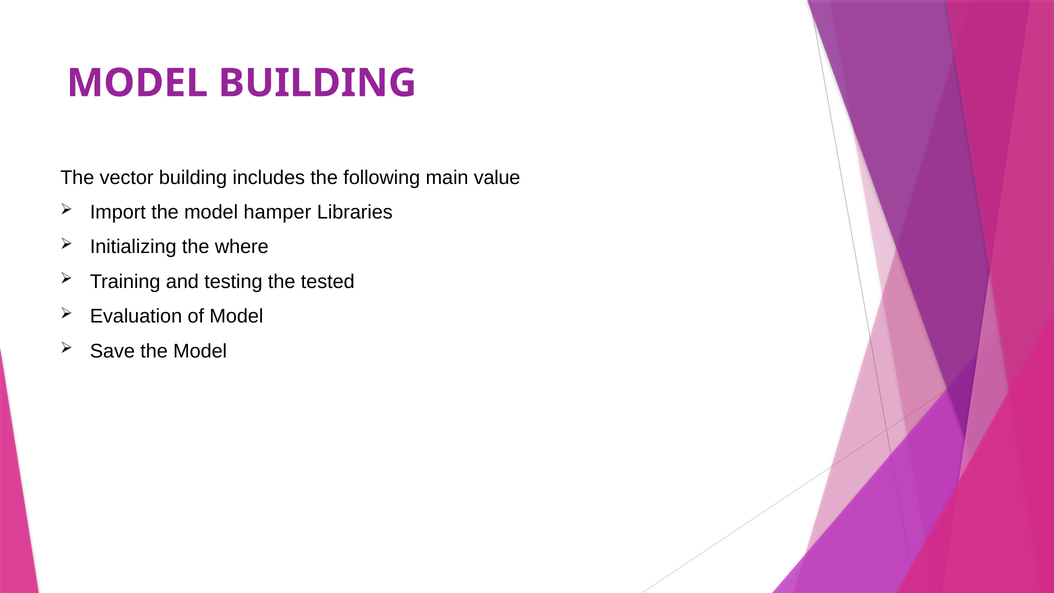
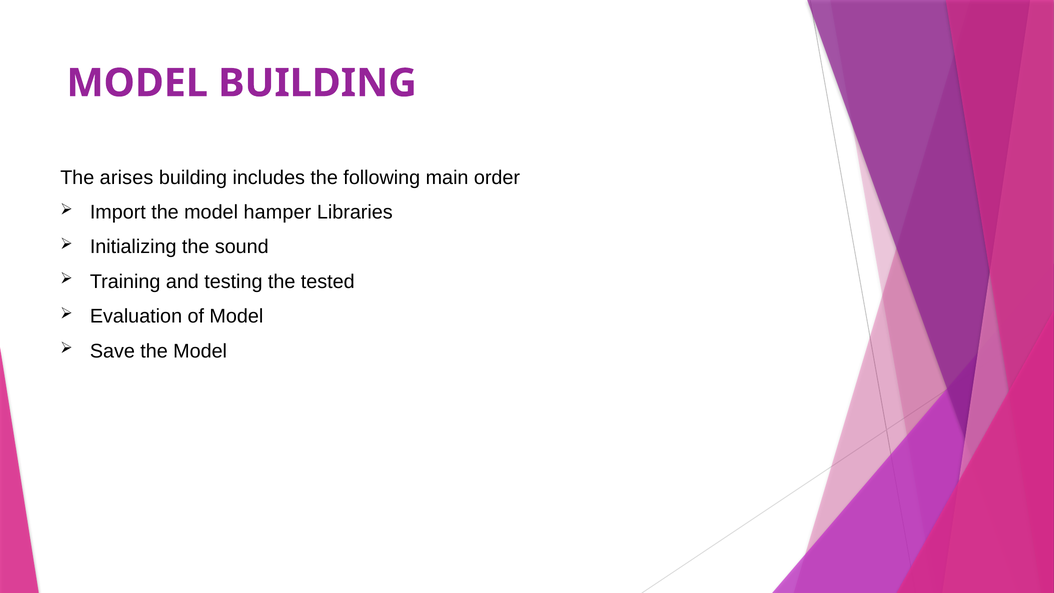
vector: vector -> arises
value: value -> order
where: where -> sound
